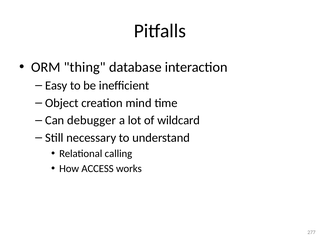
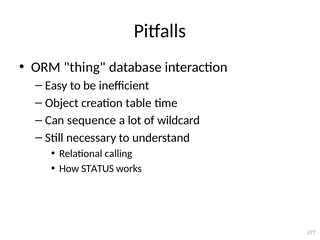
mind: mind -> table
debugger: debugger -> sequence
ACCESS: ACCESS -> STATUS
